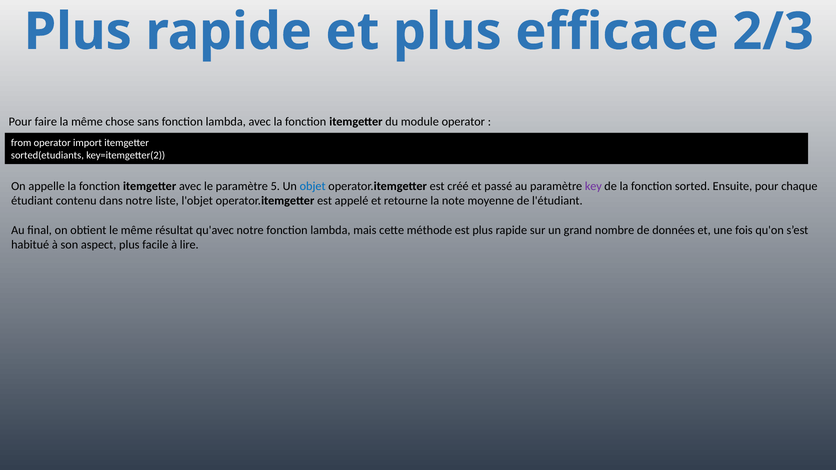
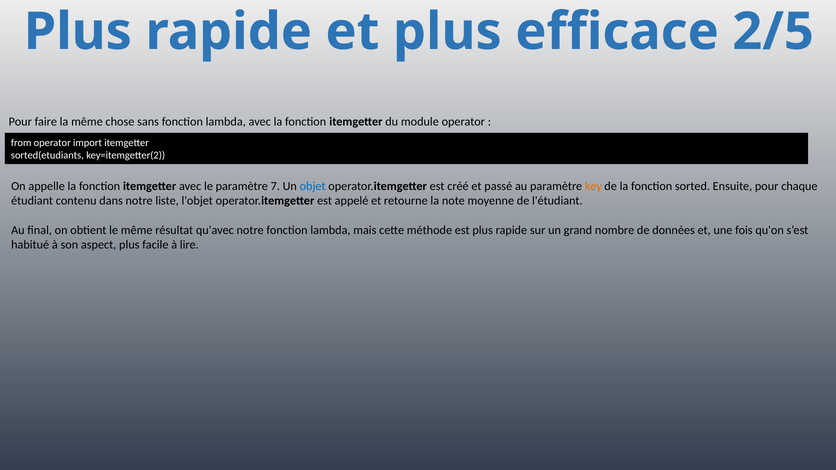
2/3: 2/3 -> 2/5
5: 5 -> 7
key colour: purple -> orange
